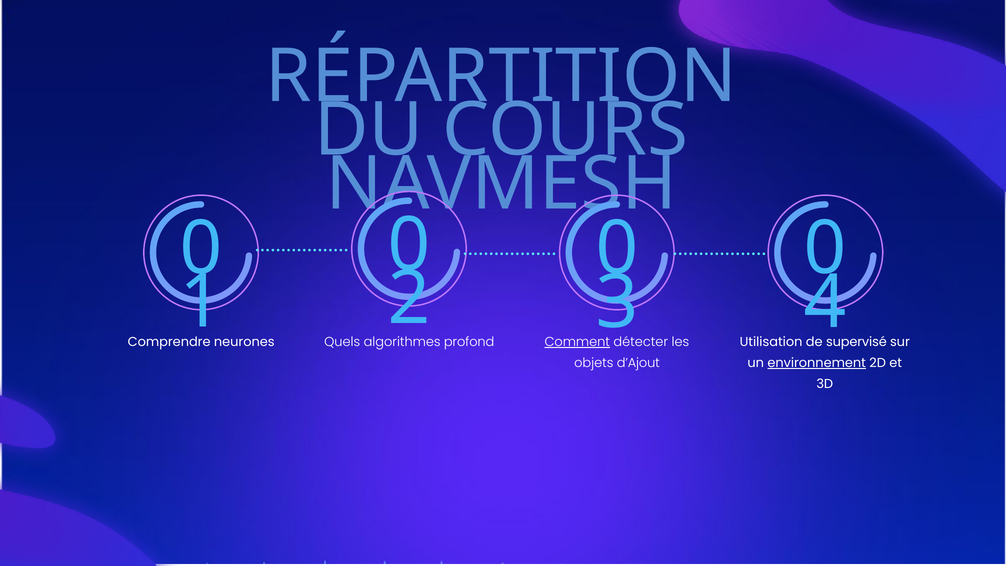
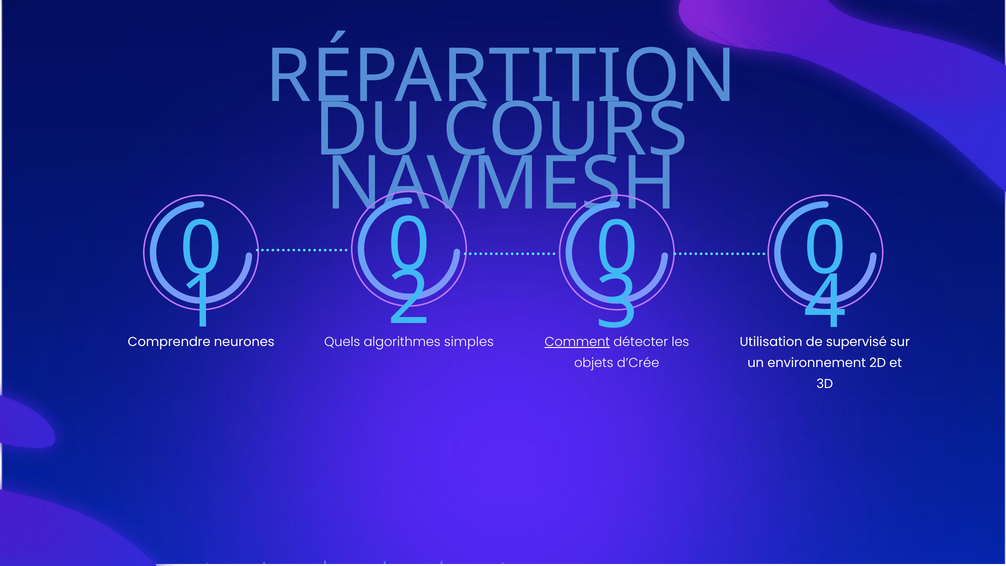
profond: profond -> simples
d’Ajout: d’Ajout -> d’Crée
environnement underline: present -> none
